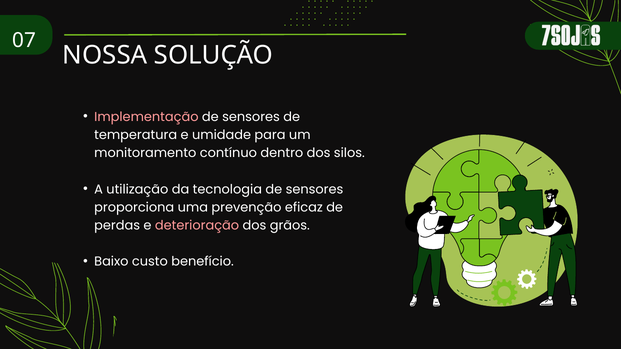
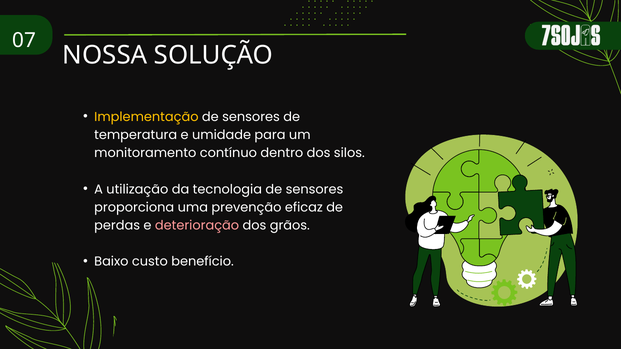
Implementação colour: pink -> yellow
